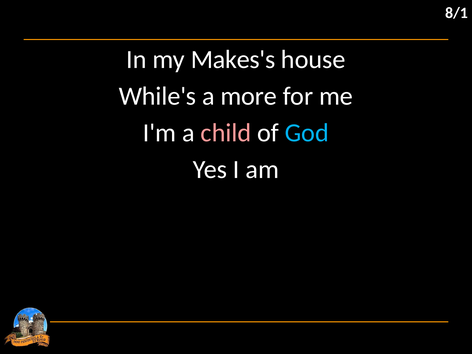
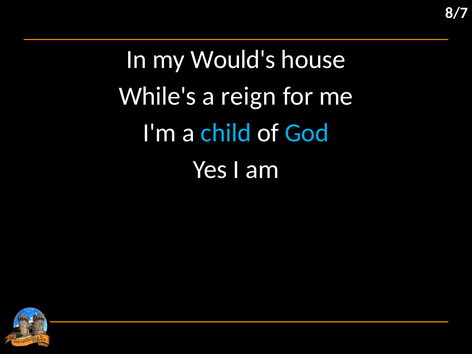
8/1: 8/1 -> 8/7
Makes's: Makes's -> Would's
more: more -> reign
child colour: pink -> light blue
